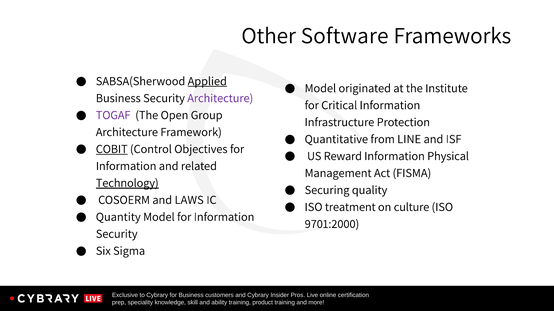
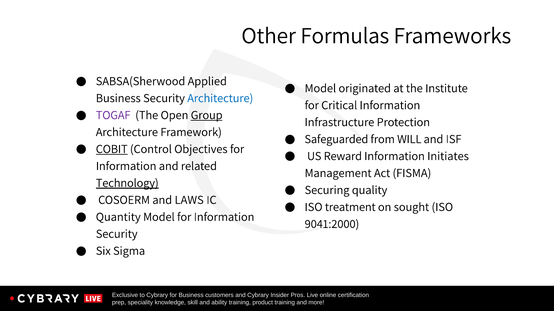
Software: Software -> Formulas
Applied underline: present -> none
Architecture at (220, 98) colour: purple -> blue
Group underline: none -> present
Quantitative: Quantitative -> Safeguarded
LINE: LINE -> WILL
Physical: Physical -> Initiates
culture: culture -> sought
9701:2000: 9701:2000 -> 9041:2000
